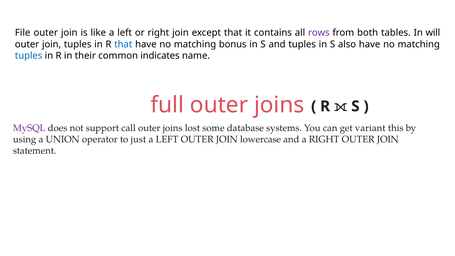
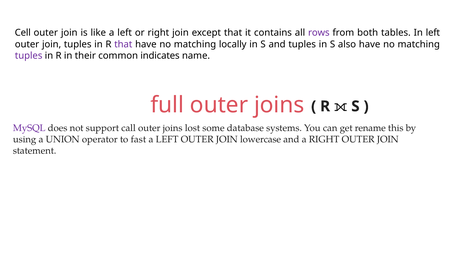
File: File -> Cell
In will: will -> left
that at (123, 44) colour: blue -> purple
bonus: bonus -> locally
tuples at (29, 56) colour: blue -> purple
variant: variant -> rename
just: just -> fast
